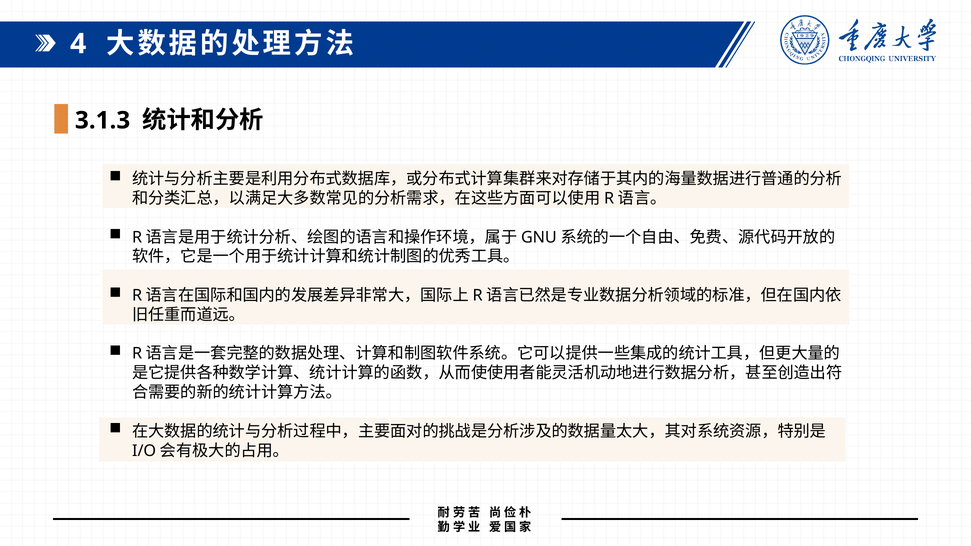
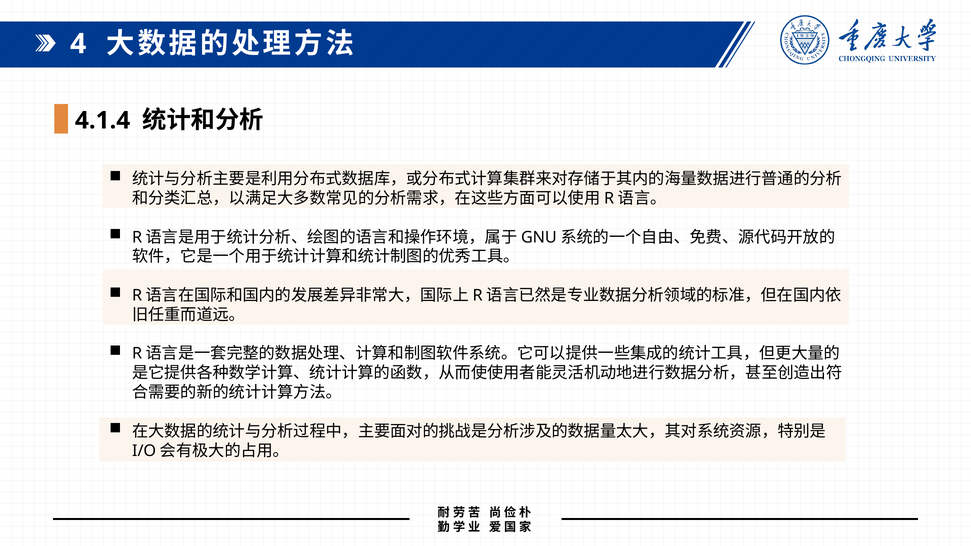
3.1.3: 3.1.3 -> 4.1.4
